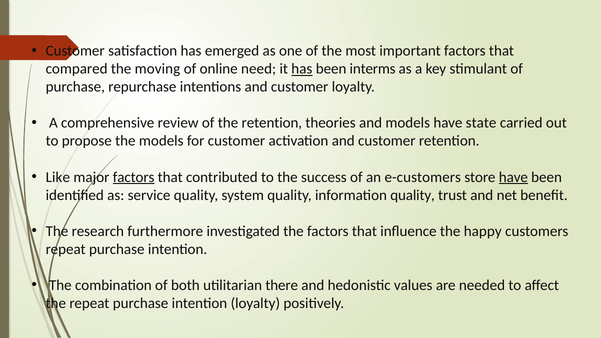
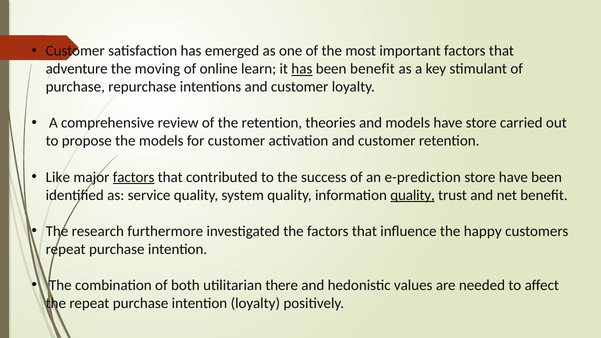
compared: compared -> adventure
need: need -> learn
been interms: interms -> benefit
have state: state -> store
e-customers: e-customers -> e-prediction
have at (513, 177) underline: present -> none
quality at (413, 195) underline: none -> present
